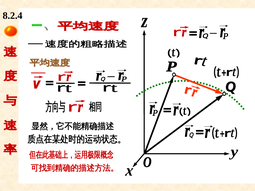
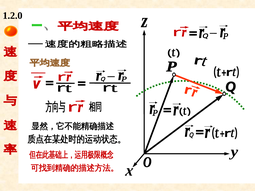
8.2.4: 8.2.4 -> 1.2.0
